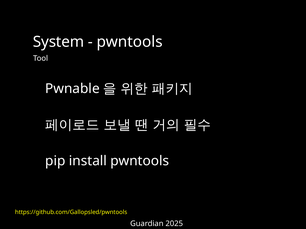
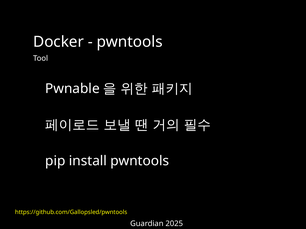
System: System -> Docker
